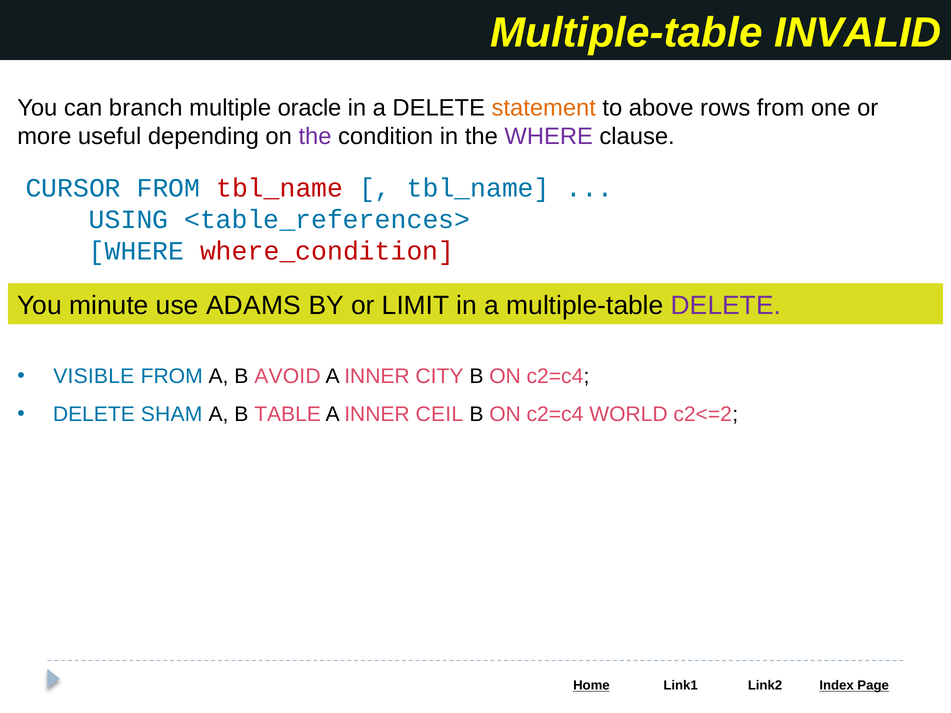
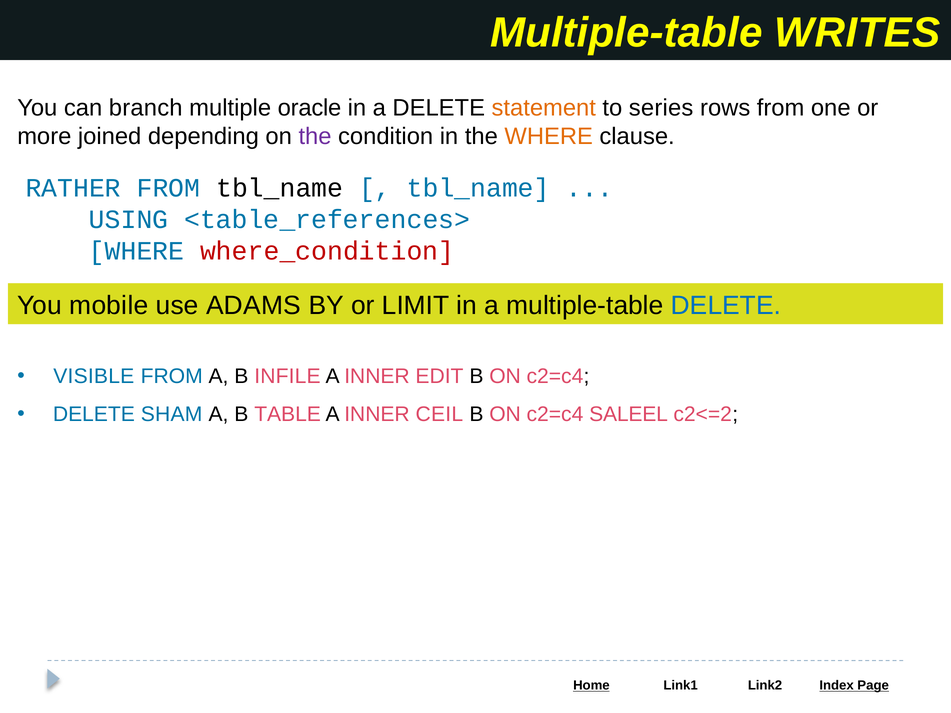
INVALID: INVALID -> WRITES
above: above -> series
useful: useful -> joined
WHERE at (549, 136) colour: purple -> orange
CURSOR: CURSOR -> RATHER
tbl_name at (280, 188) colour: red -> black
minute: minute -> mobile
DELETE at (726, 306) colour: purple -> blue
AVOID: AVOID -> INFILE
CITY: CITY -> EDIT
WORLD: WORLD -> SALEEL
